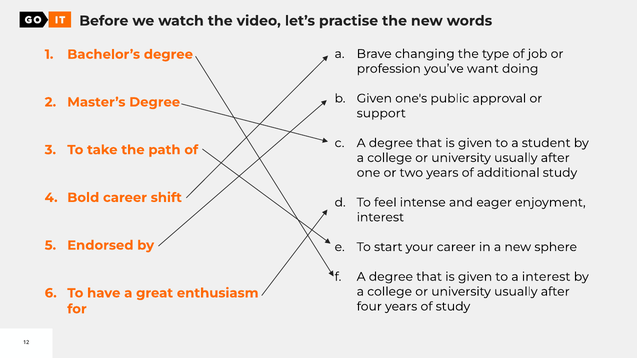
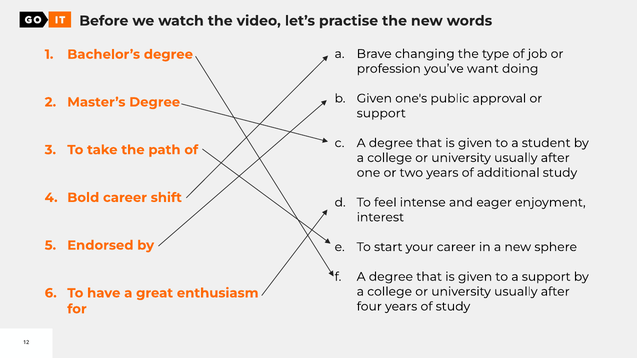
a interest: interest -> support
